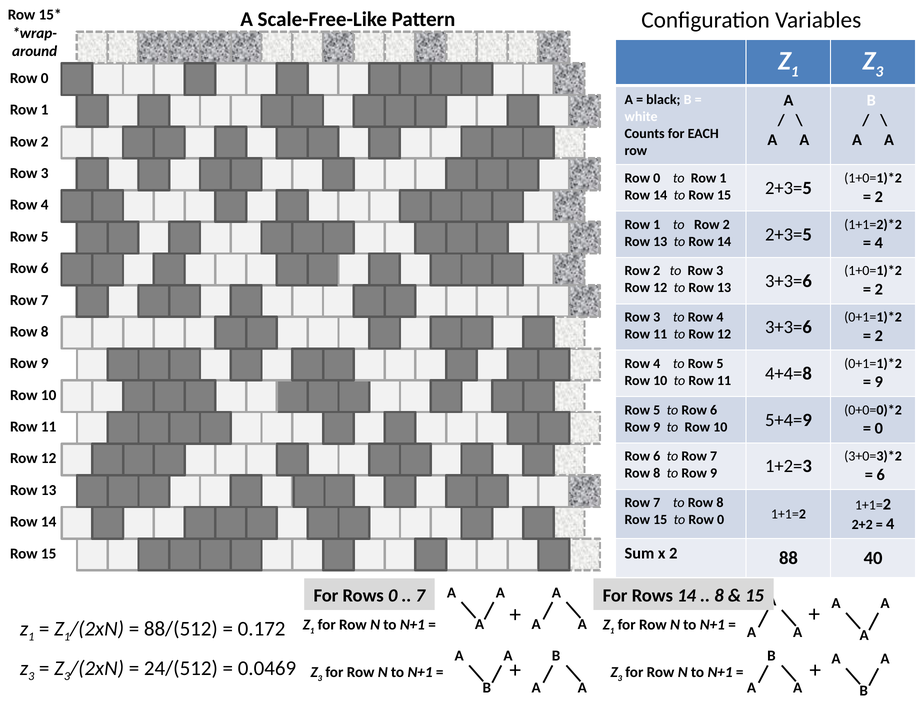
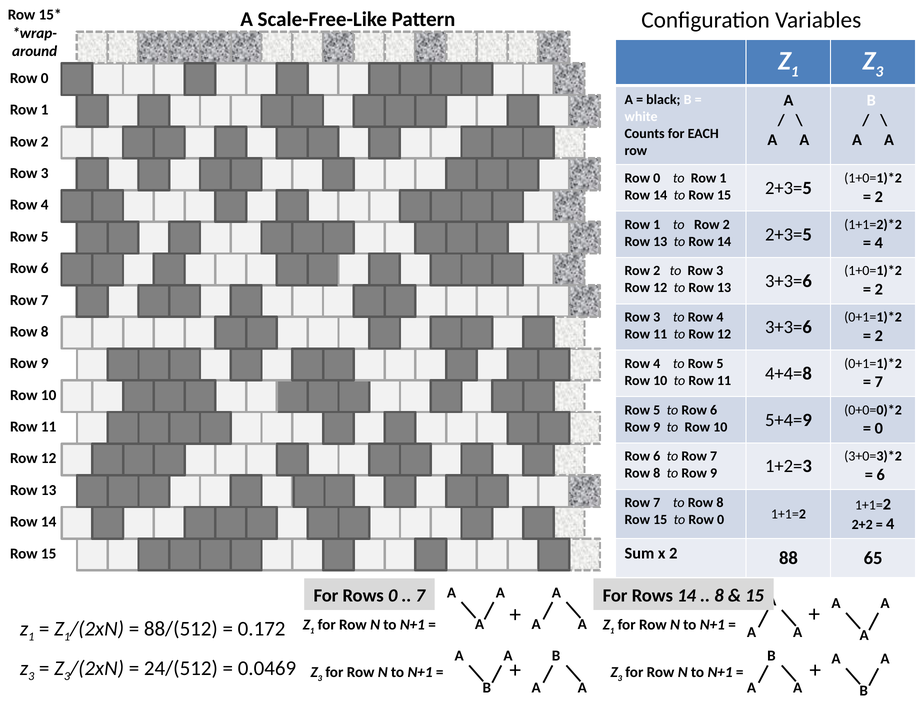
9 at (879, 382): 9 -> 7
40: 40 -> 65
